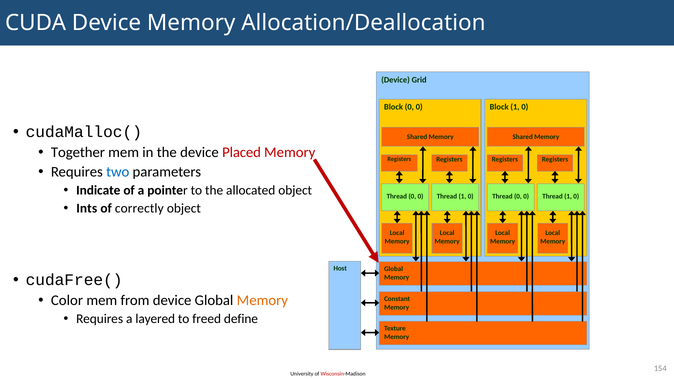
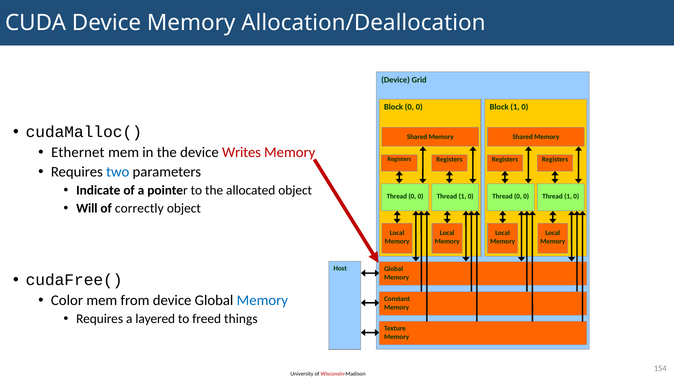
Together: Together -> Ethernet
Placed: Placed -> Writes
Ints: Ints -> Will
Memory at (262, 300) colour: orange -> blue
define: define -> things
